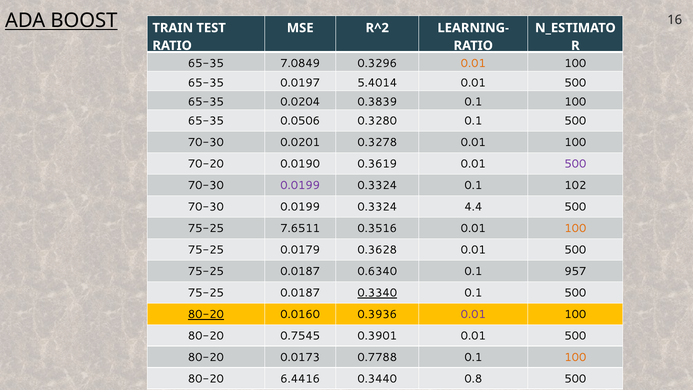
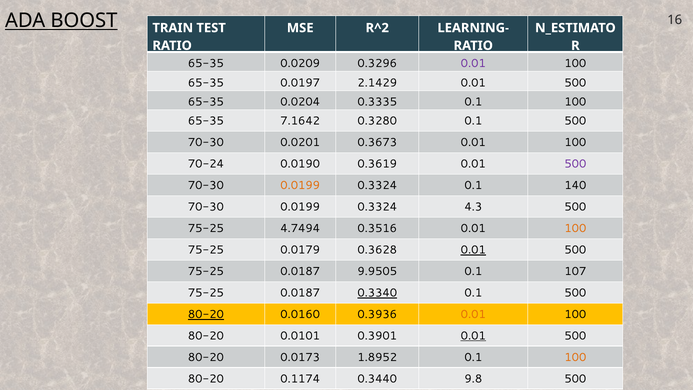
7.0849: 7.0849 -> 0.0209
0.01 at (473, 64) colour: orange -> purple
5.4014: 5.4014 -> 2.1429
0.3839: 0.3839 -> 0.3335
0.0506: 0.0506 -> 7.1642
0.3278: 0.3278 -> 0.3673
70-20: 70-20 -> 70-24
0.0199 at (300, 186) colour: purple -> orange
102: 102 -> 140
4.4: 4.4 -> 4.3
7.6511: 7.6511 -> 4.7494
0.01 at (473, 250) underline: none -> present
0.6340: 0.6340 -> 9.9505
957: 957 -> 107
0.01 at (473, 314) colour: purple -> orange
0.7545: 0.7545 -> 0.0101
0.01 at (473, 336) underline: none -> present
0.7788: 0.7788 -> 1.8952
6.4416: 6.4416 -> 0.1174
0.8: 0.8 -> 9.8
